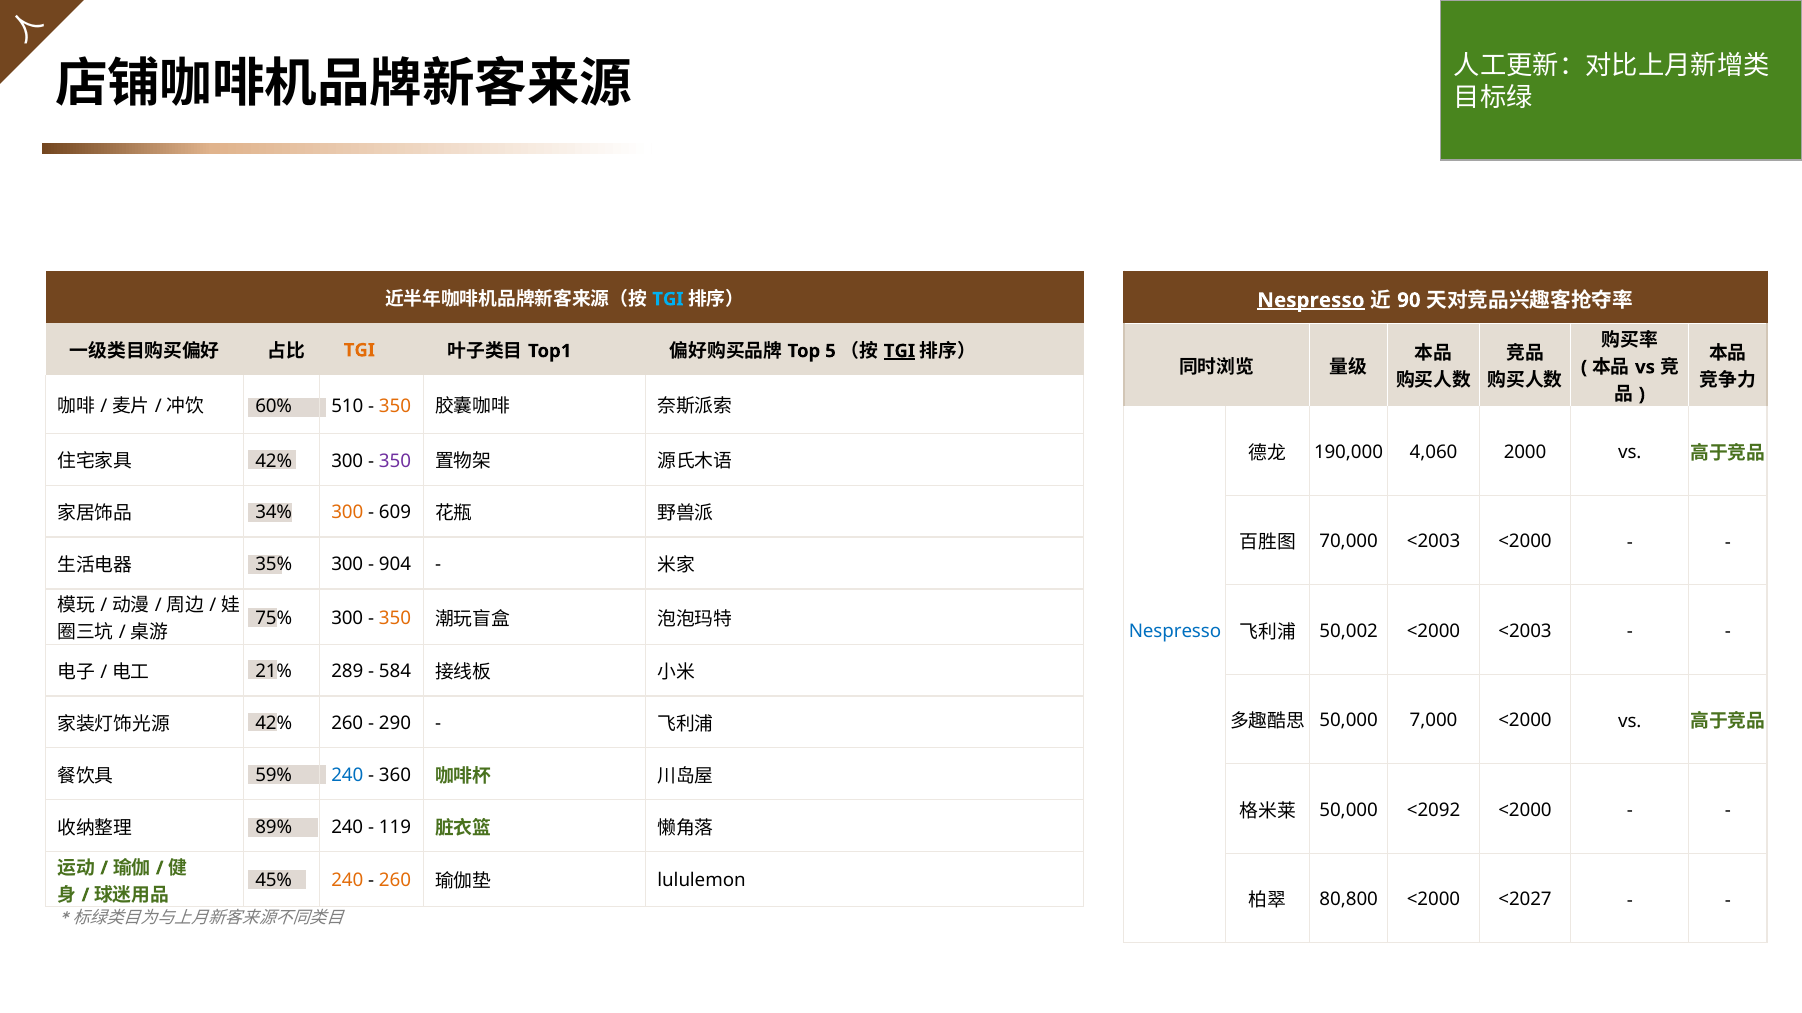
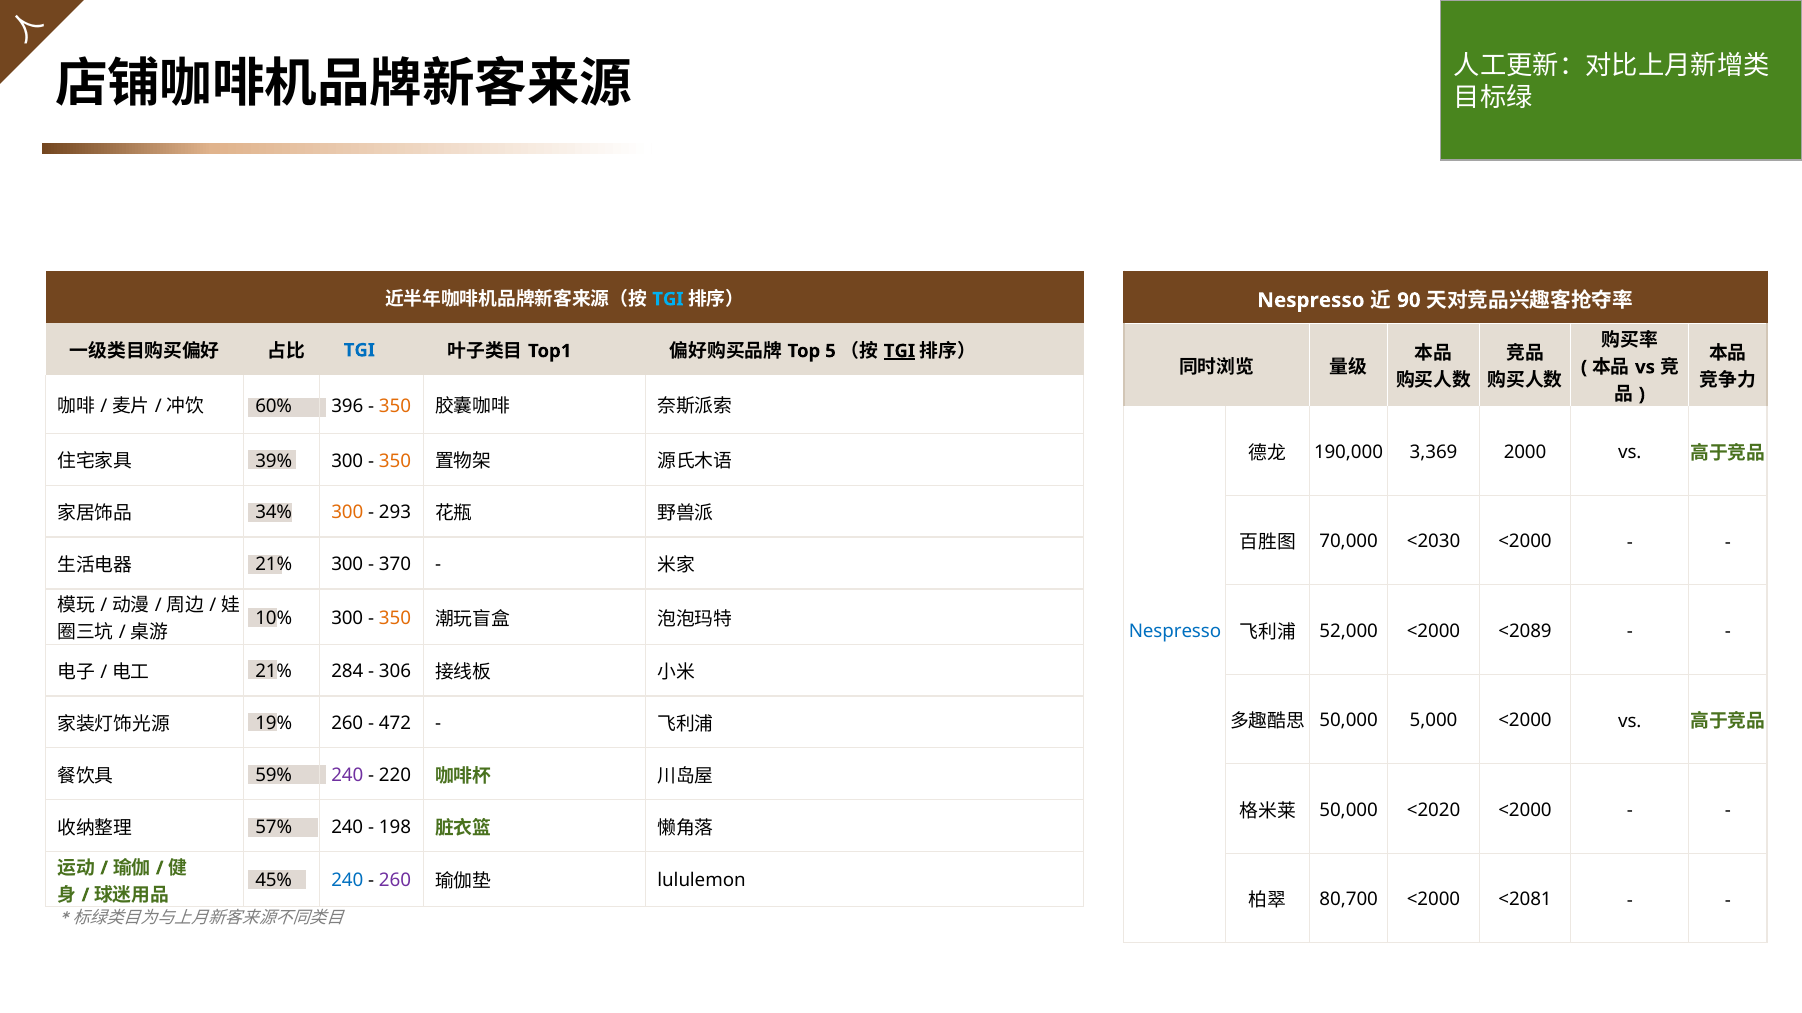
Nespresso at (1311, 300) underline: present -> none
TGI at (359, 350) colour: orange -> blue
510: 510 -> 396
4,060: 4,060 -> 3,369
42% at (274, 461): 42% -> 39%
350 at (395, 461) colour: purple -> orange
609: 609 -> 293
70,000 <2003: <2003 -> <2030
35% at (274, 565): 35% -> 21%
904: 904 -> 370
75%: 75% -> 10%
50,002: 50,002 -> 52,000
<2000 <2003: <2003 -> <2089
289: 289 -> 284
584: 584 -> 306
7,000: 7,000 -> 5,000
42% at (274, 724): 42% -> 19%
290: 290 -> 472
240 at (347, 776) colour: blue -> purple
360: 360 -> 220
<2092: <2092 -> <2020
89%: 89% -> 57%
119: 119 -> 198
240 at (347, 881) colour: orange -> blue
260 at (395, 881) colour: orange -> purple
80,800: 80,800 -> 80,700
<2027: <2027 -> <2081
